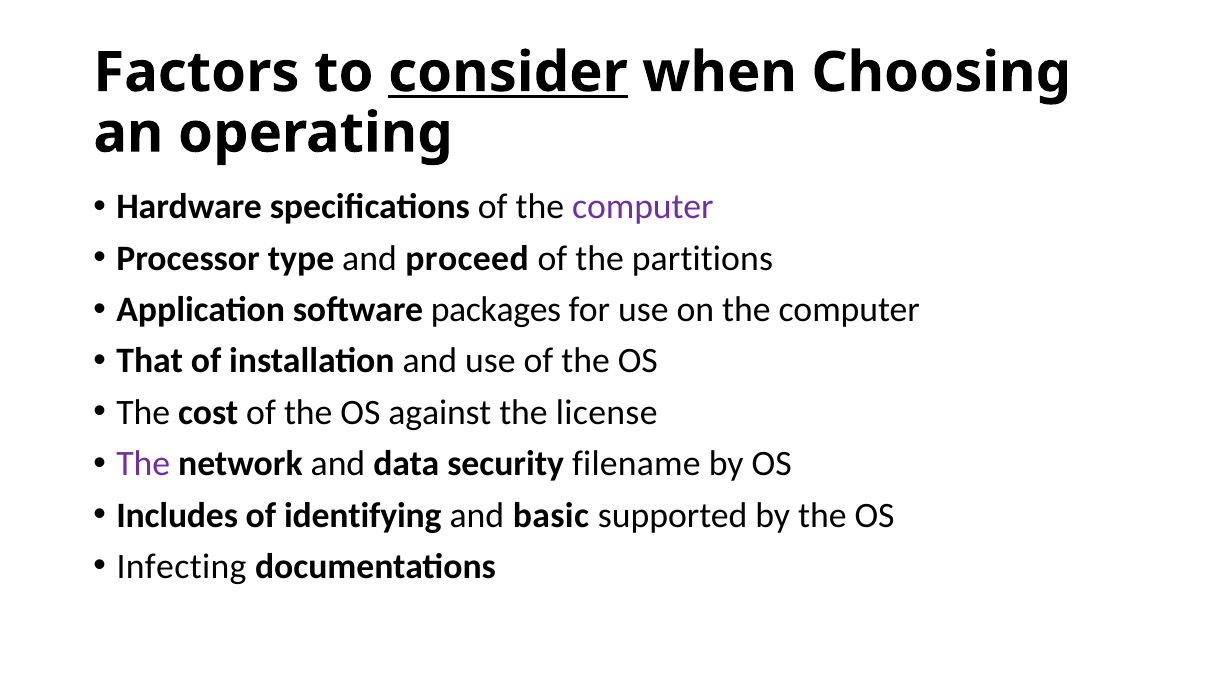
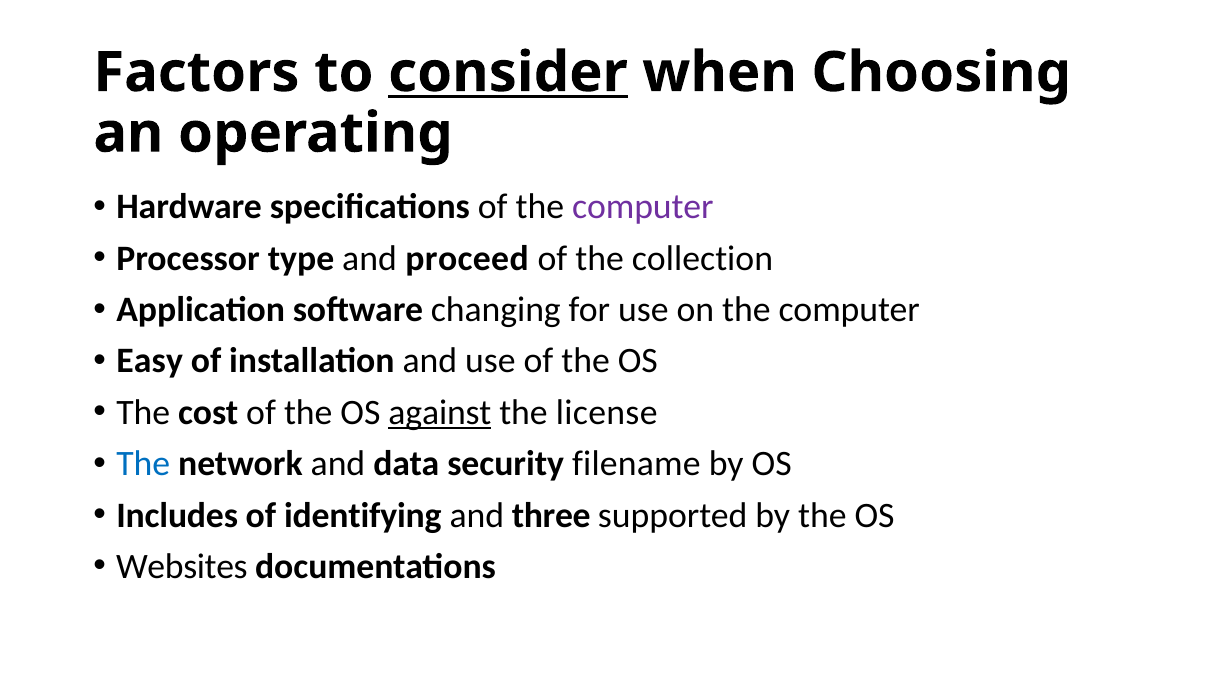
partitions: partitions -> collection
packages: packages -> changing
That: That -> Easy
against underline: none -> present
The at (143, 464) colour: purple -> blue
basic: basic -> three
Infecting: Infecting -> Websites
